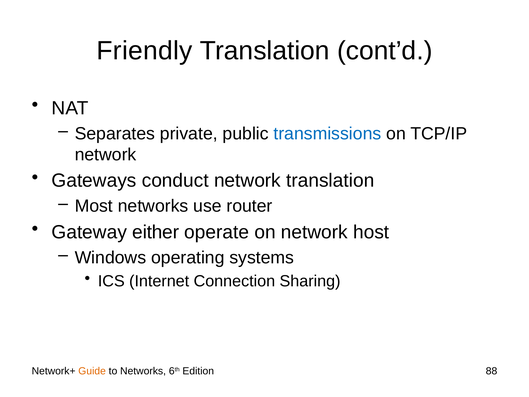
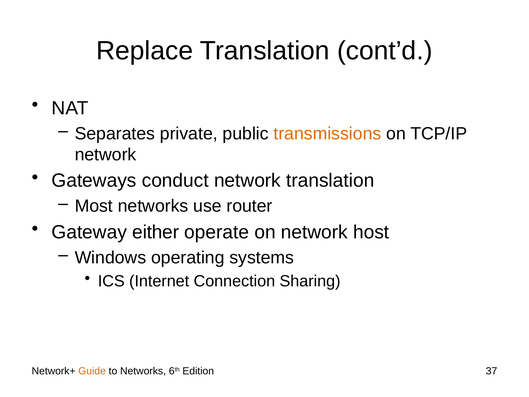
Friendly: Friendly -> Replace
transmissions colour: blue -> orange
88: 88 -> 37
